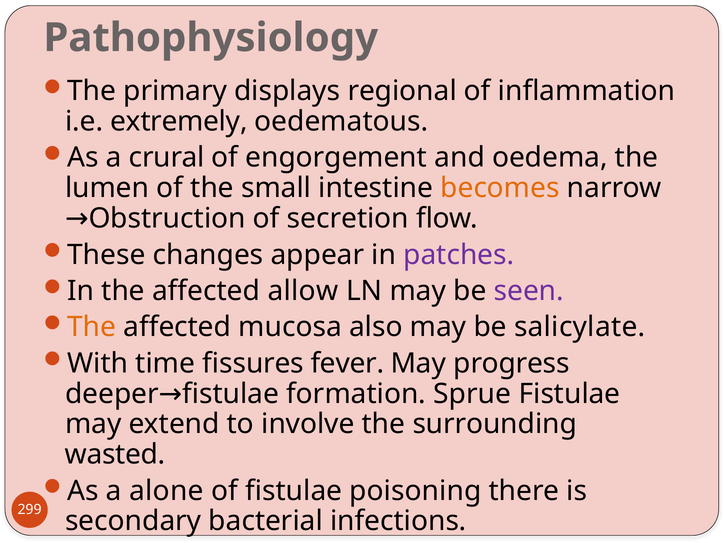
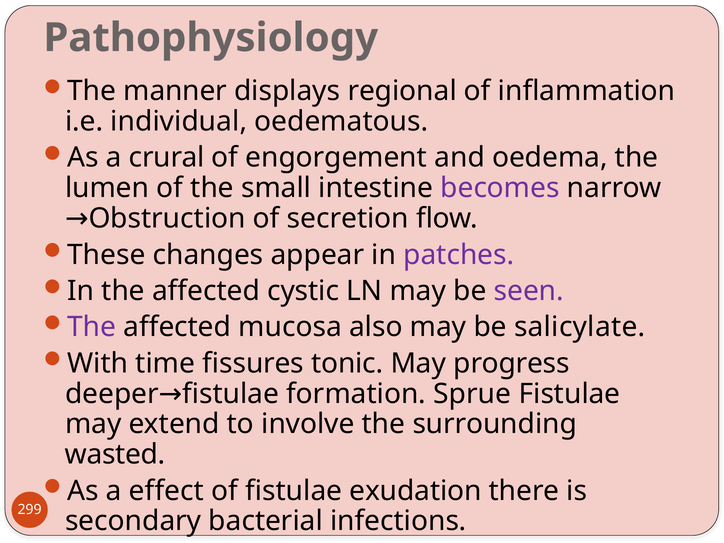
primary: primary -> manner
extremely: extremely -> individual
becomes colour: orange -> purple
allow: allow -> cystic
The at (92, 327) colour: orange -> purple
fever: fever -> tonic
alone: alone -> effect
poisoning: poisoning -> exudation
